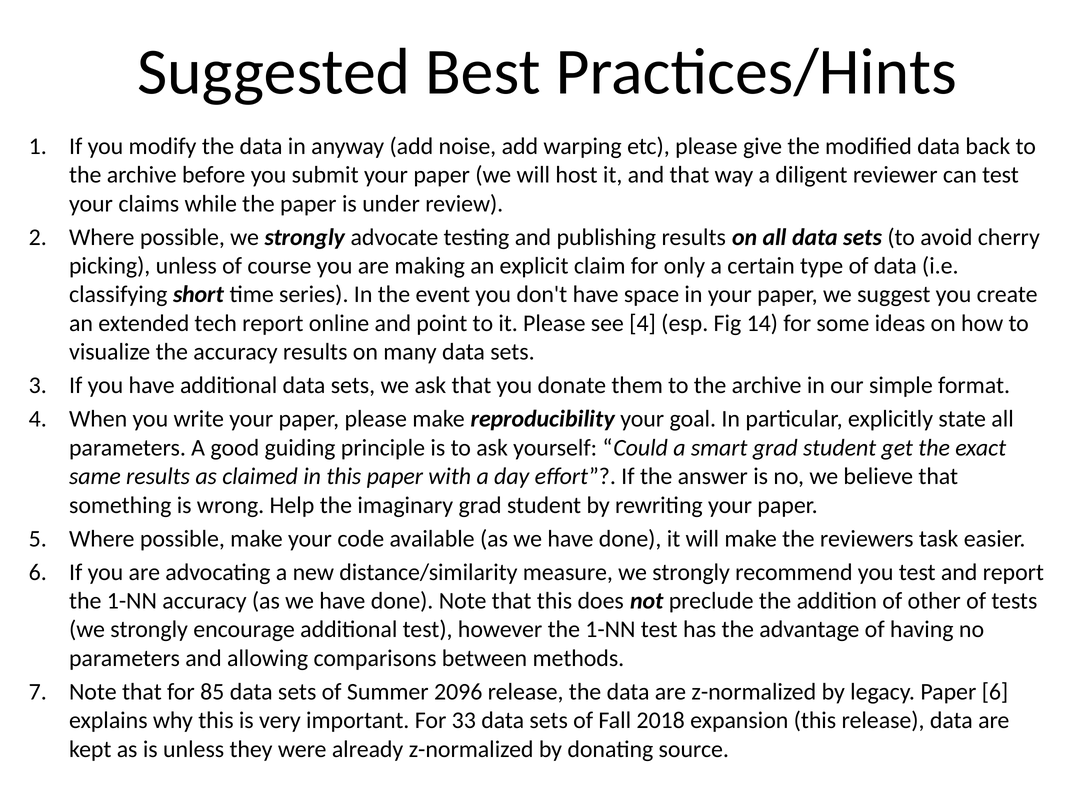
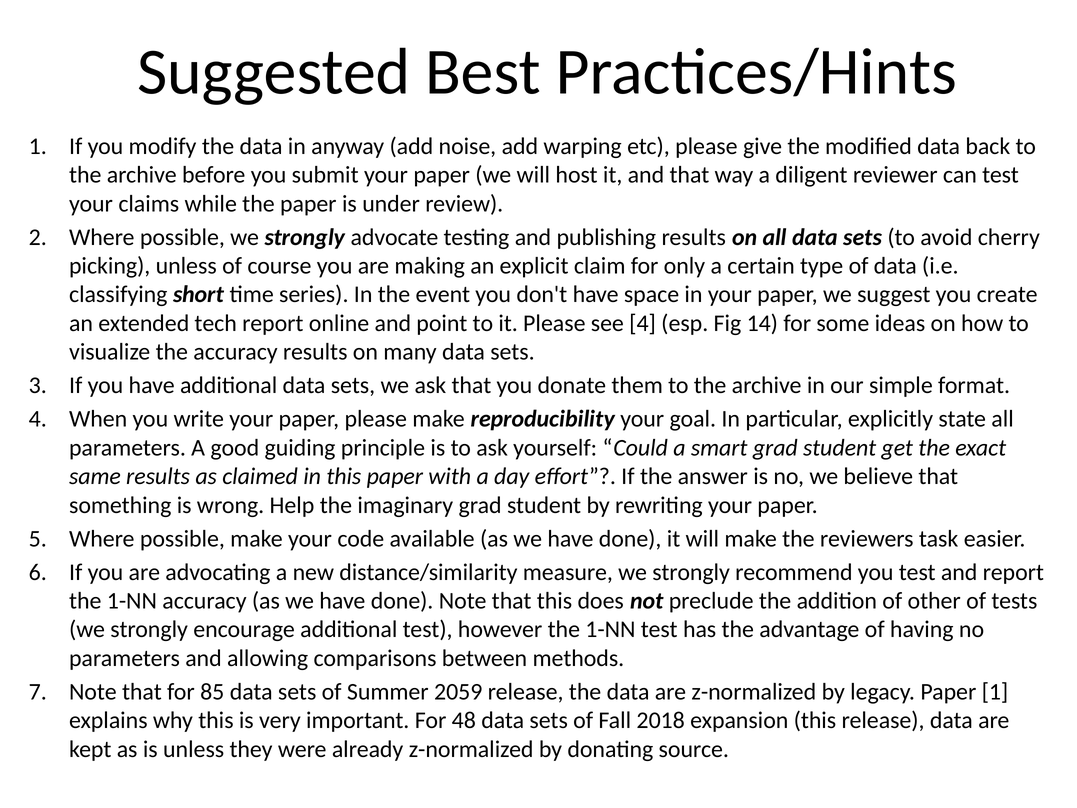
2096: 2096 -> 2059
Paper 6: 6 -> 1
33: 33 -> 48
